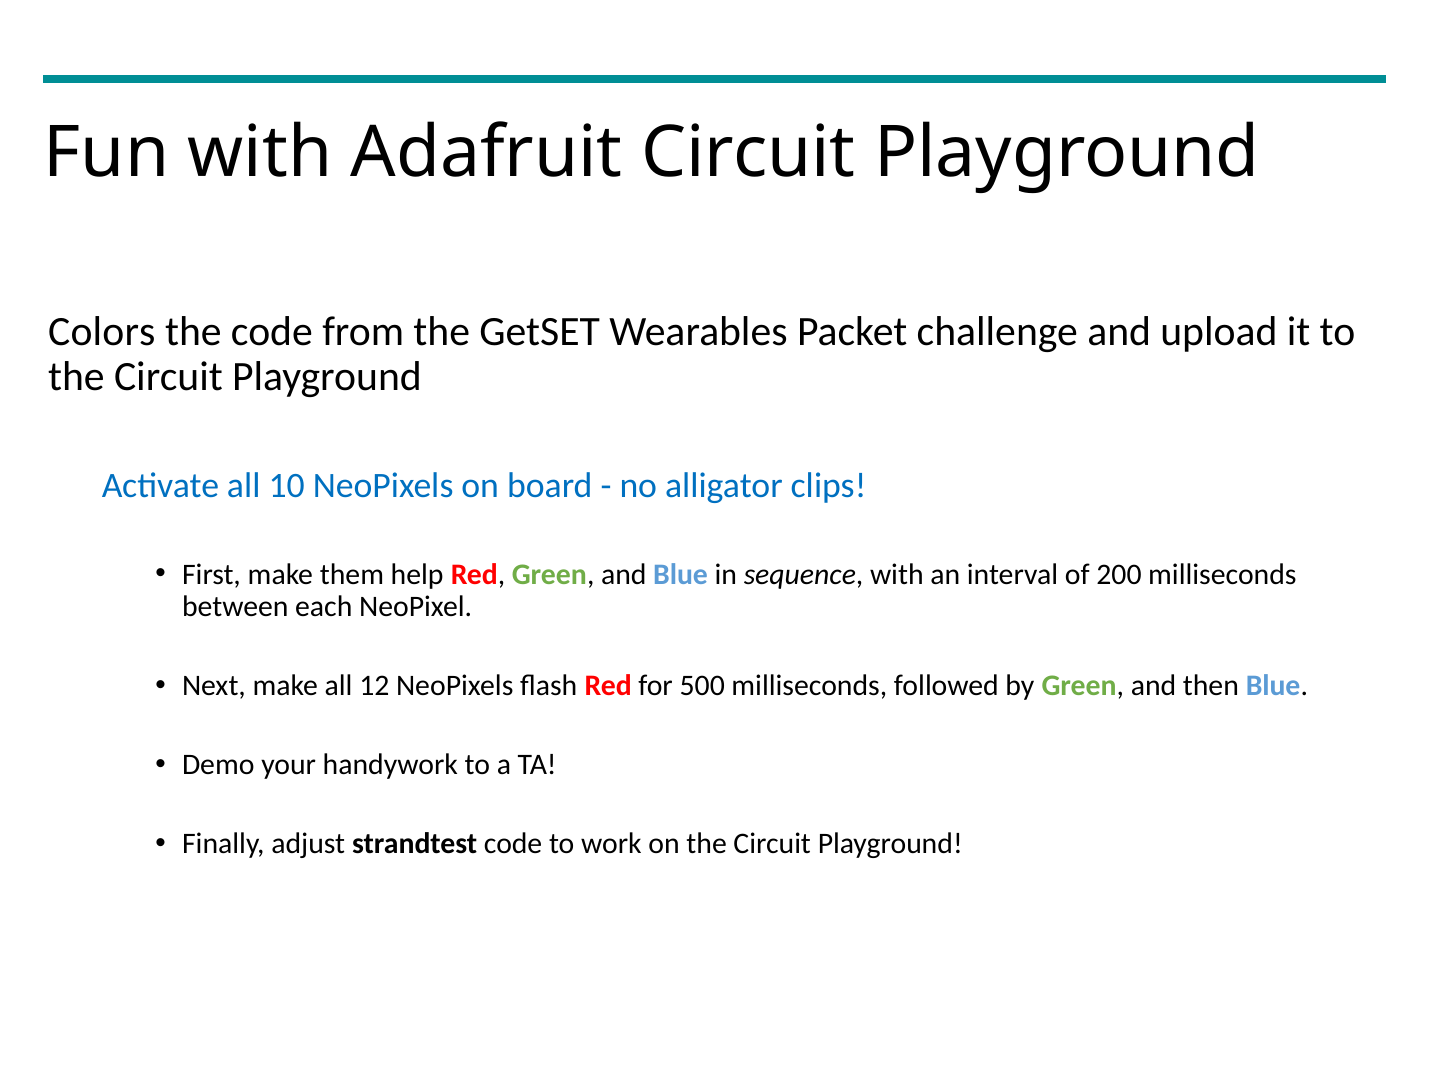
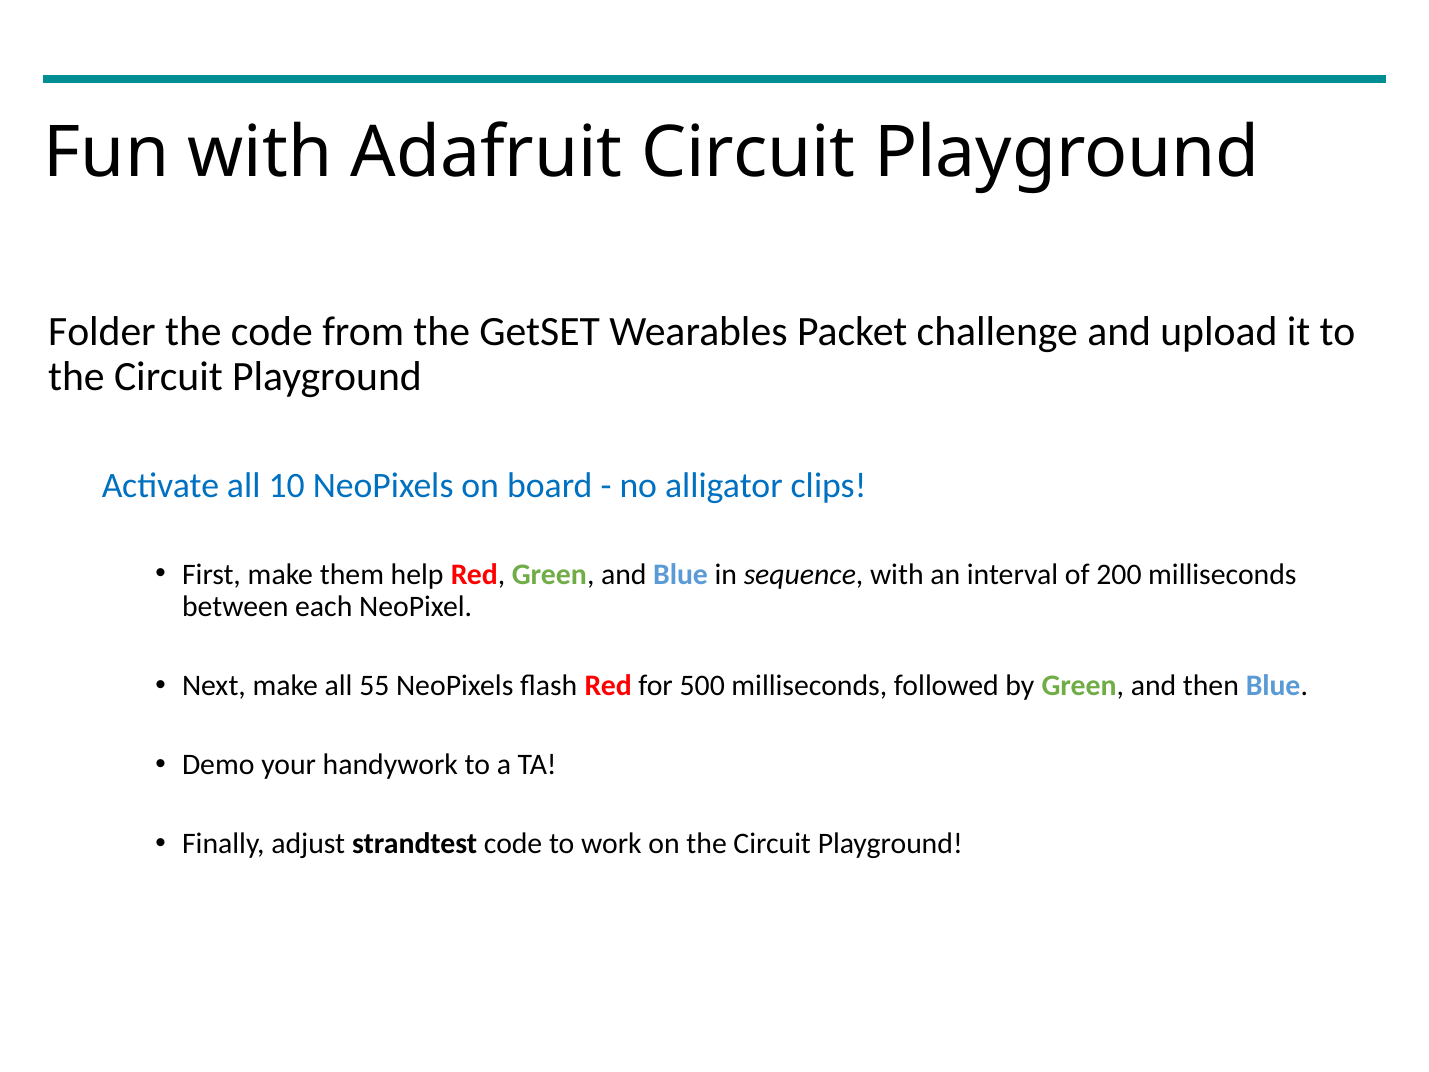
Colors: Colors -> Folder
12: 12 -> 55
